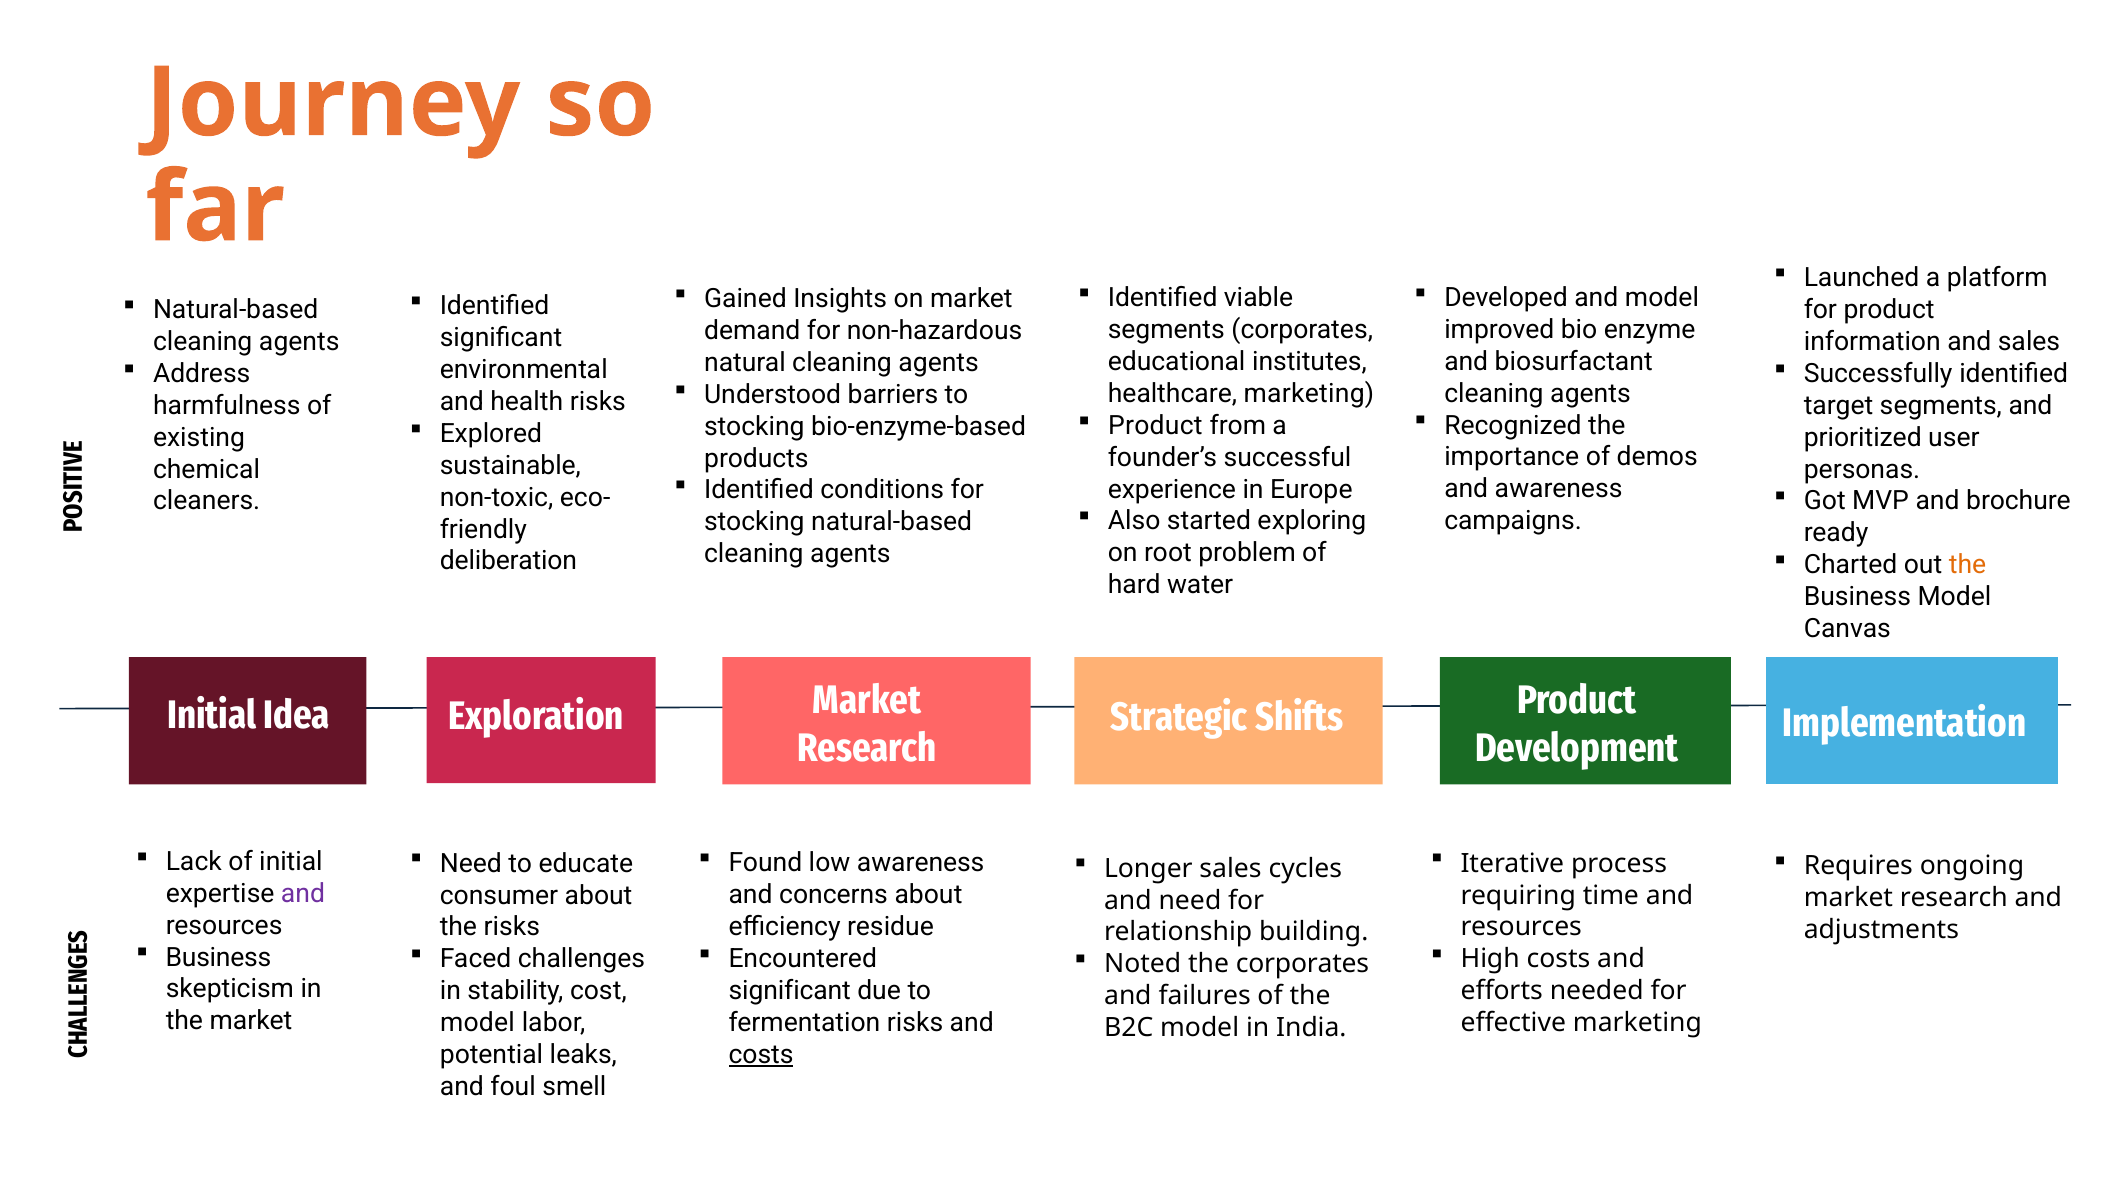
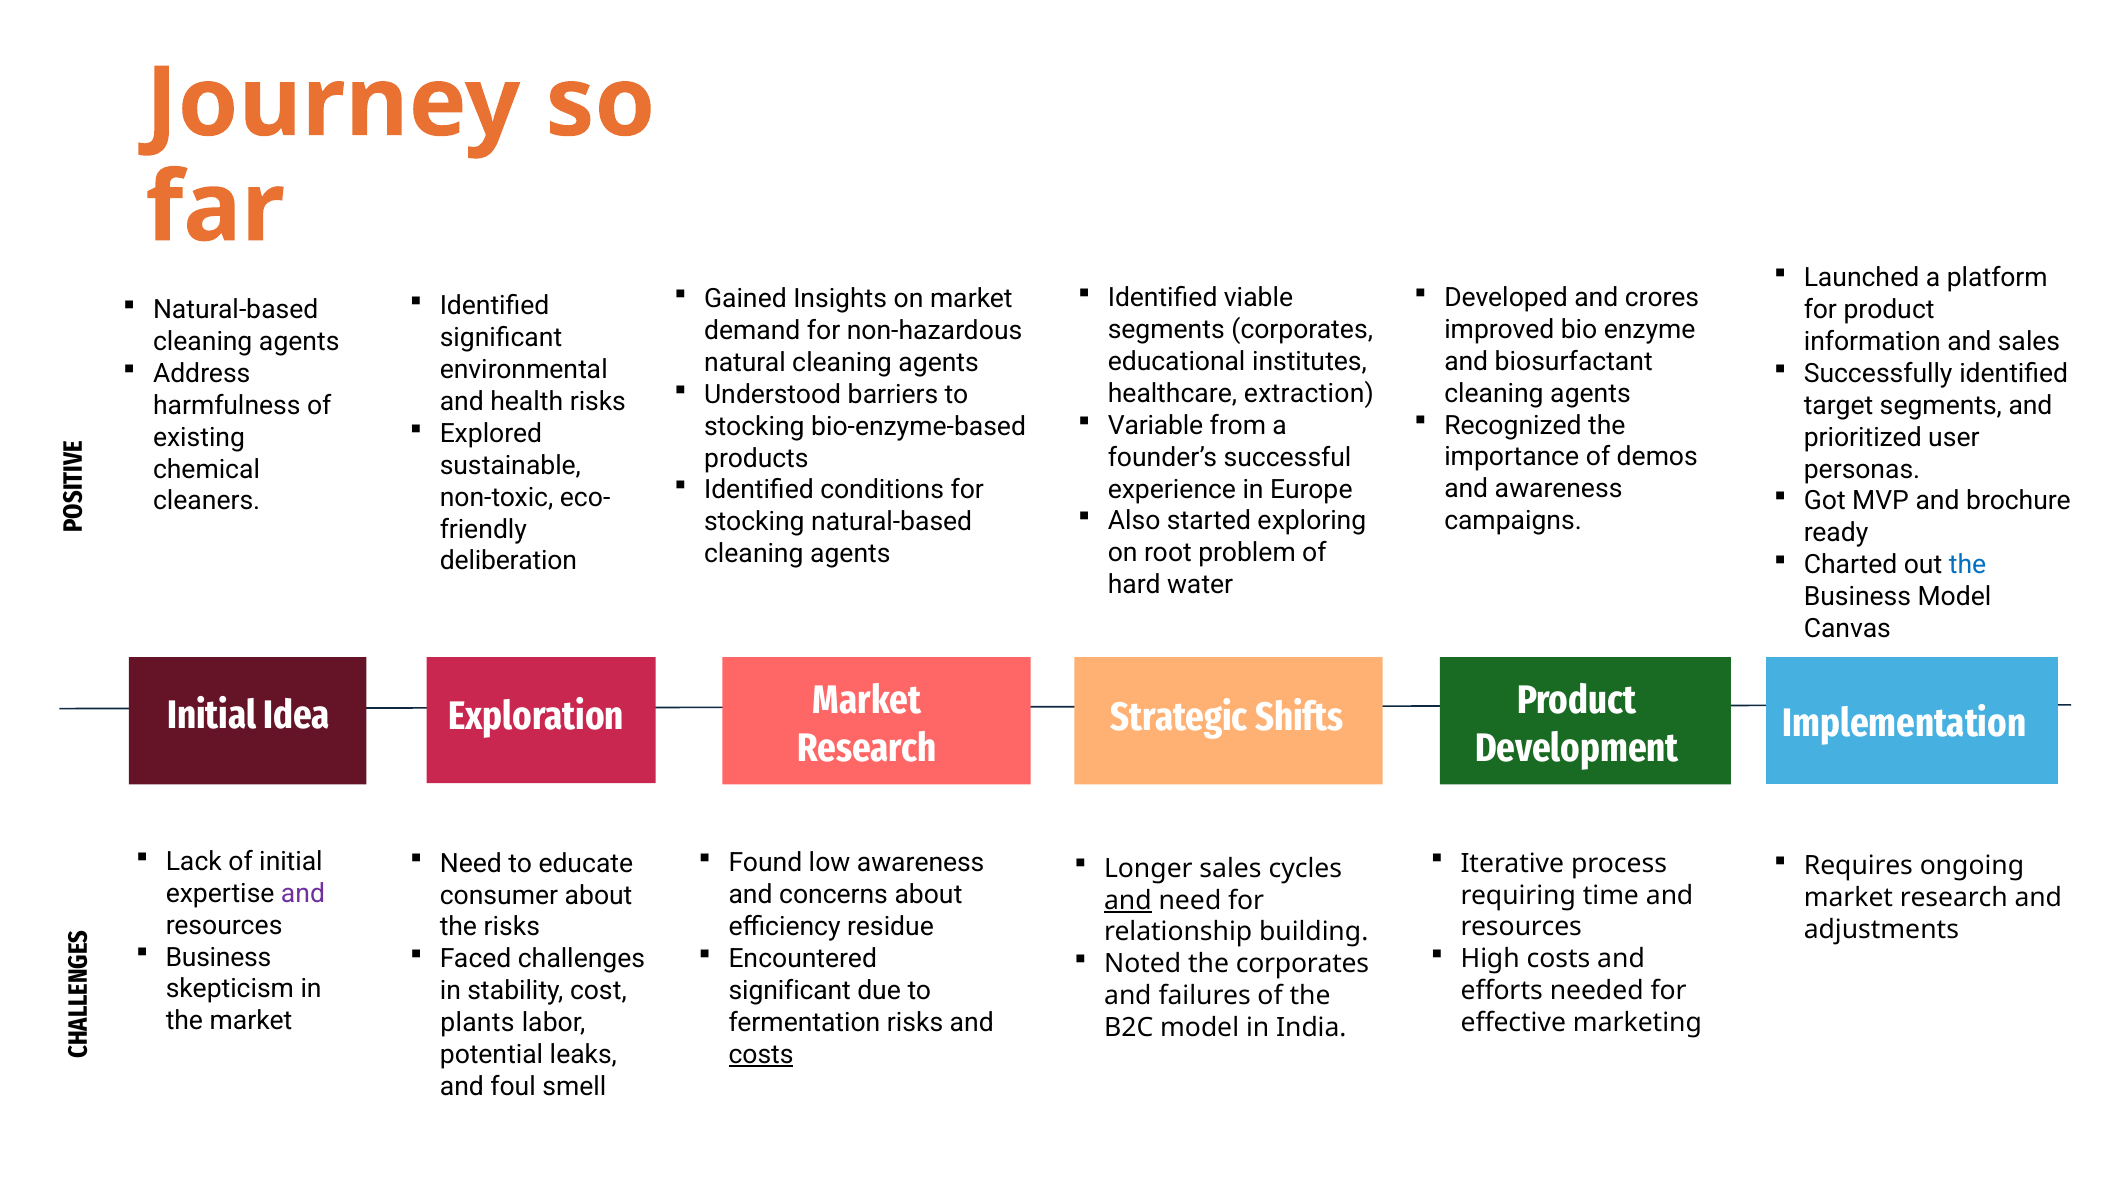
and model: model -> crores
healthcare marketing: marketing -> extraction
Product at (1155, 426): Product -> Variable
the at (1968, 565) colour: orange -> blue
and at (1128, 901) underline: none -> present
model at (477, 1023): model -> plants
